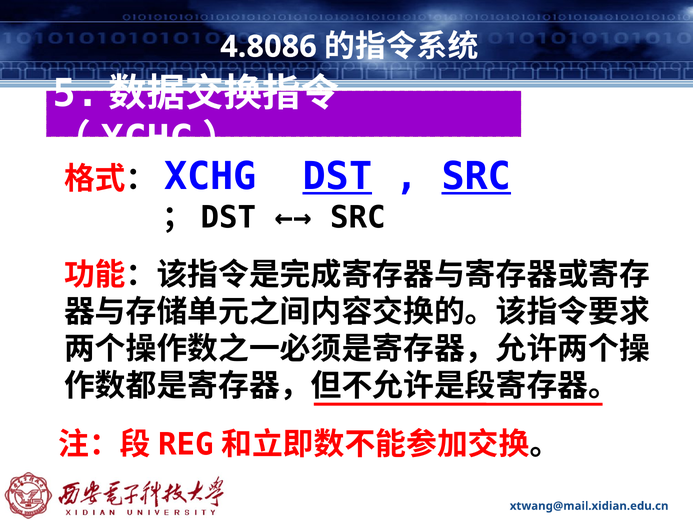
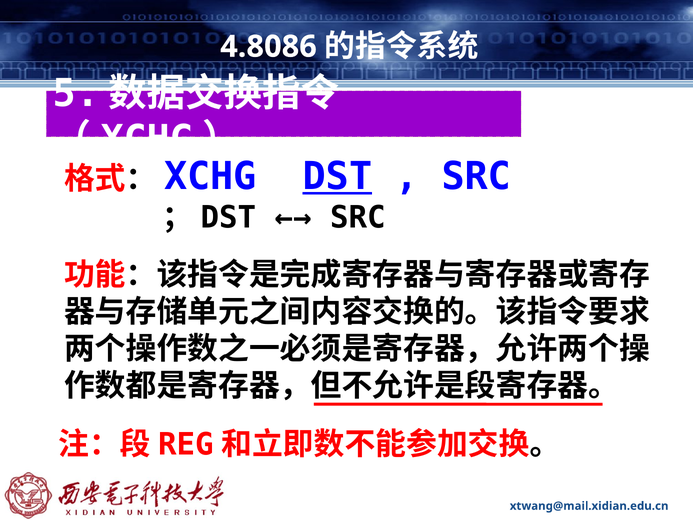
SRC at (476, 177) underline: present -> none
